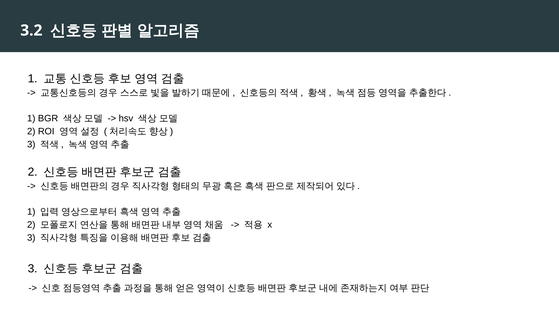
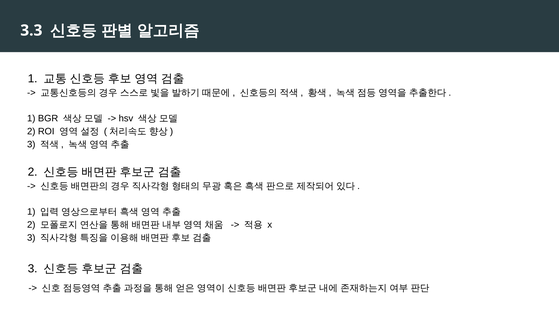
3.2: 3.2 -> 3.3
